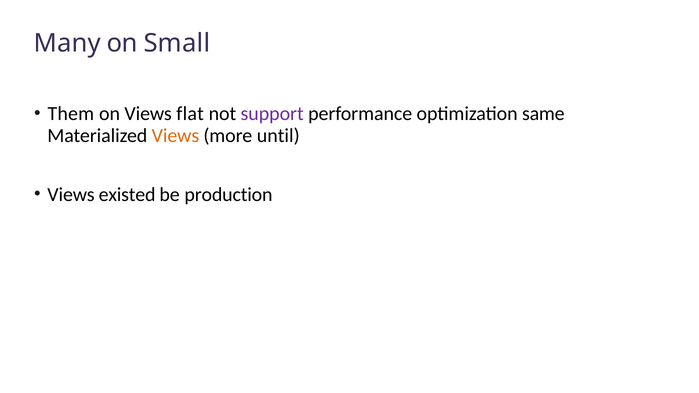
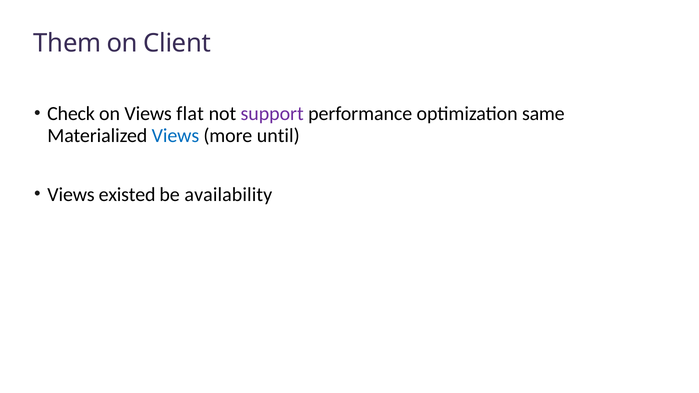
Many: Many -> Them
Small: Small -> Client
Them: Them -> Check
Views at (175, 136) colour: orange -> blue
production: production -> availability
